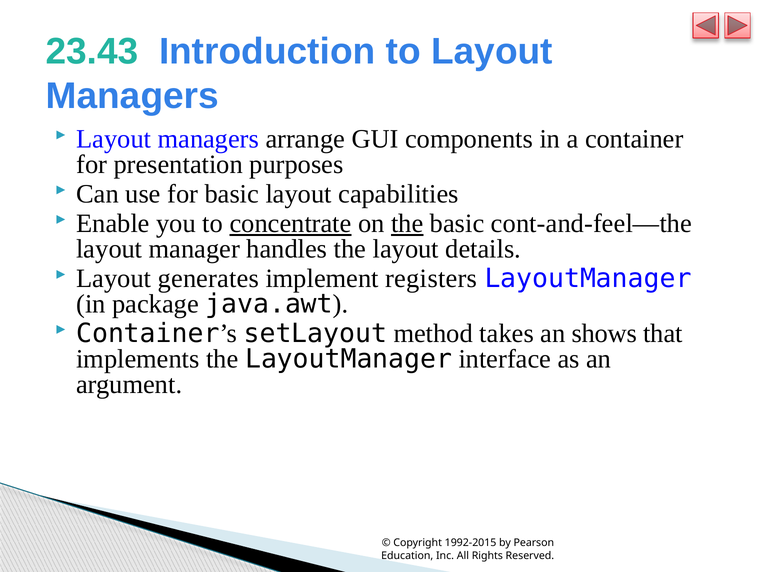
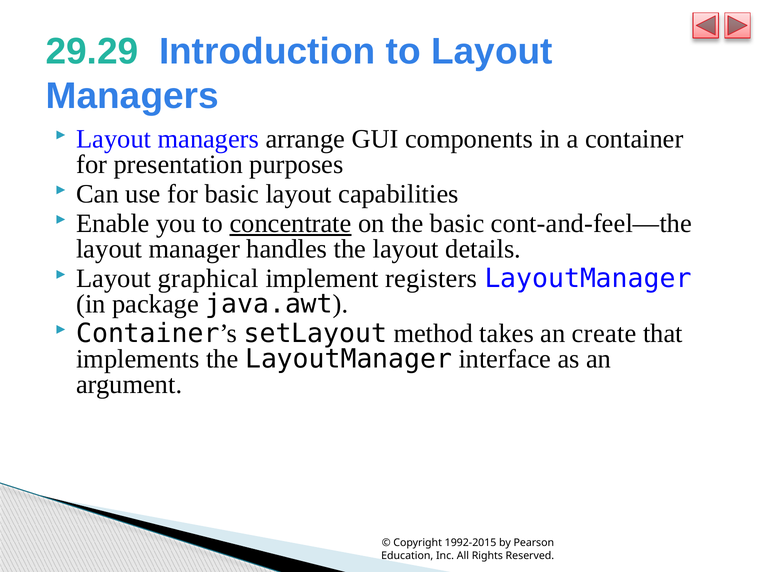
23.43: 23.43 -> 29.29
the at (407, 224) underline: present -> none
generates: generates -> graphical
shows: shows -> create
